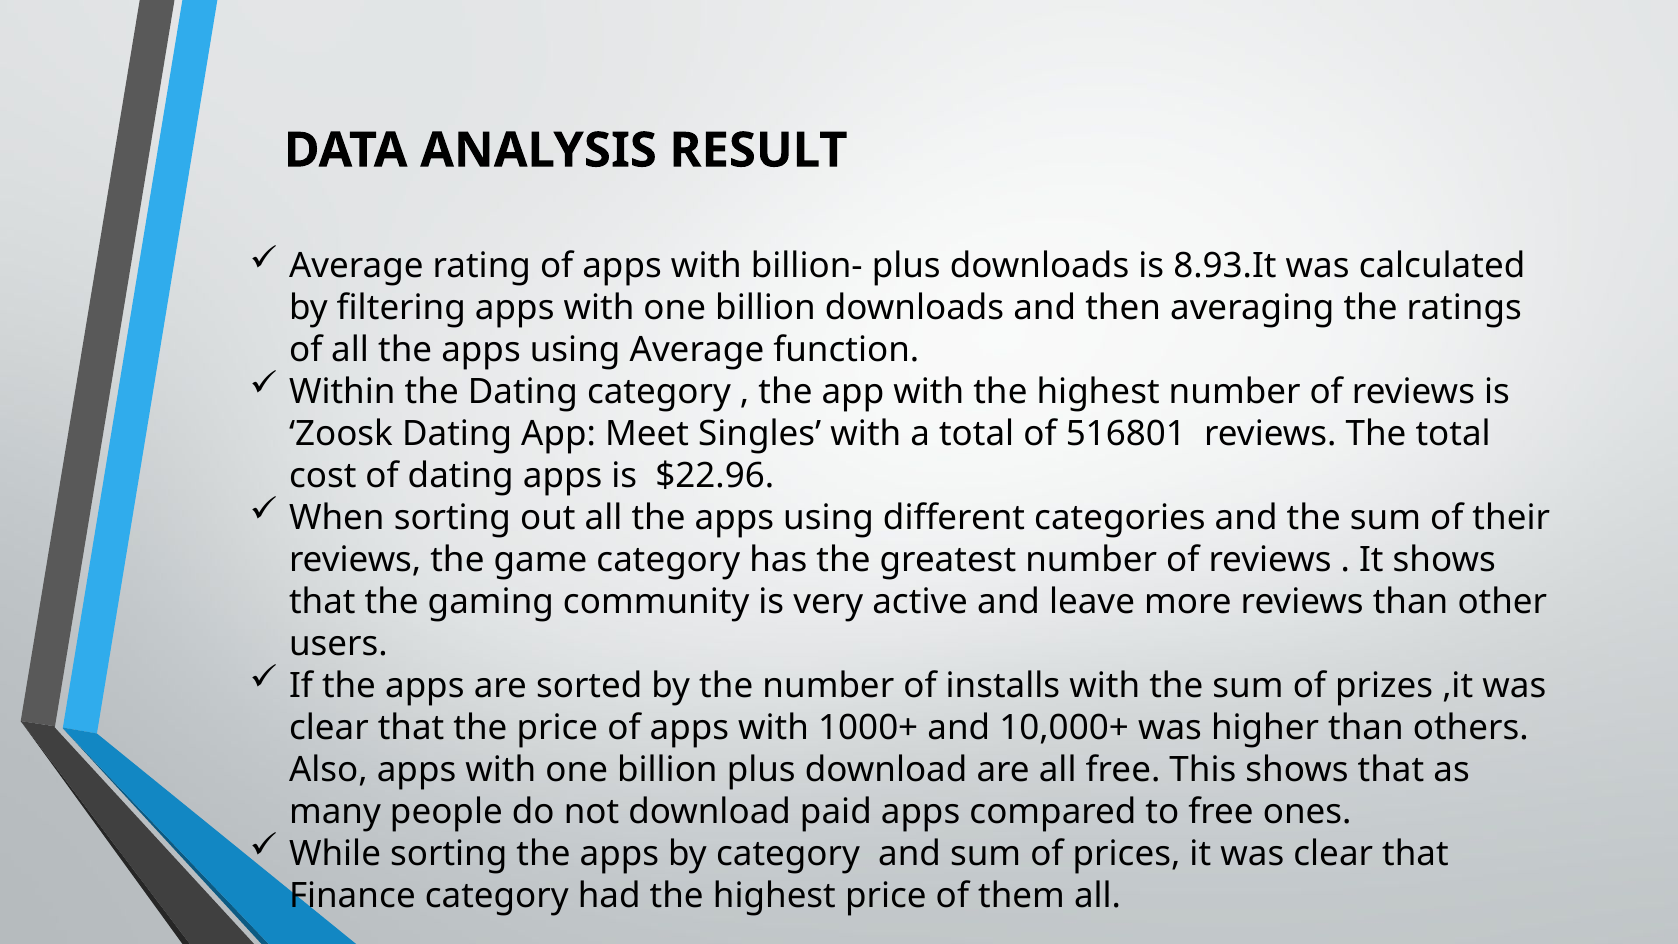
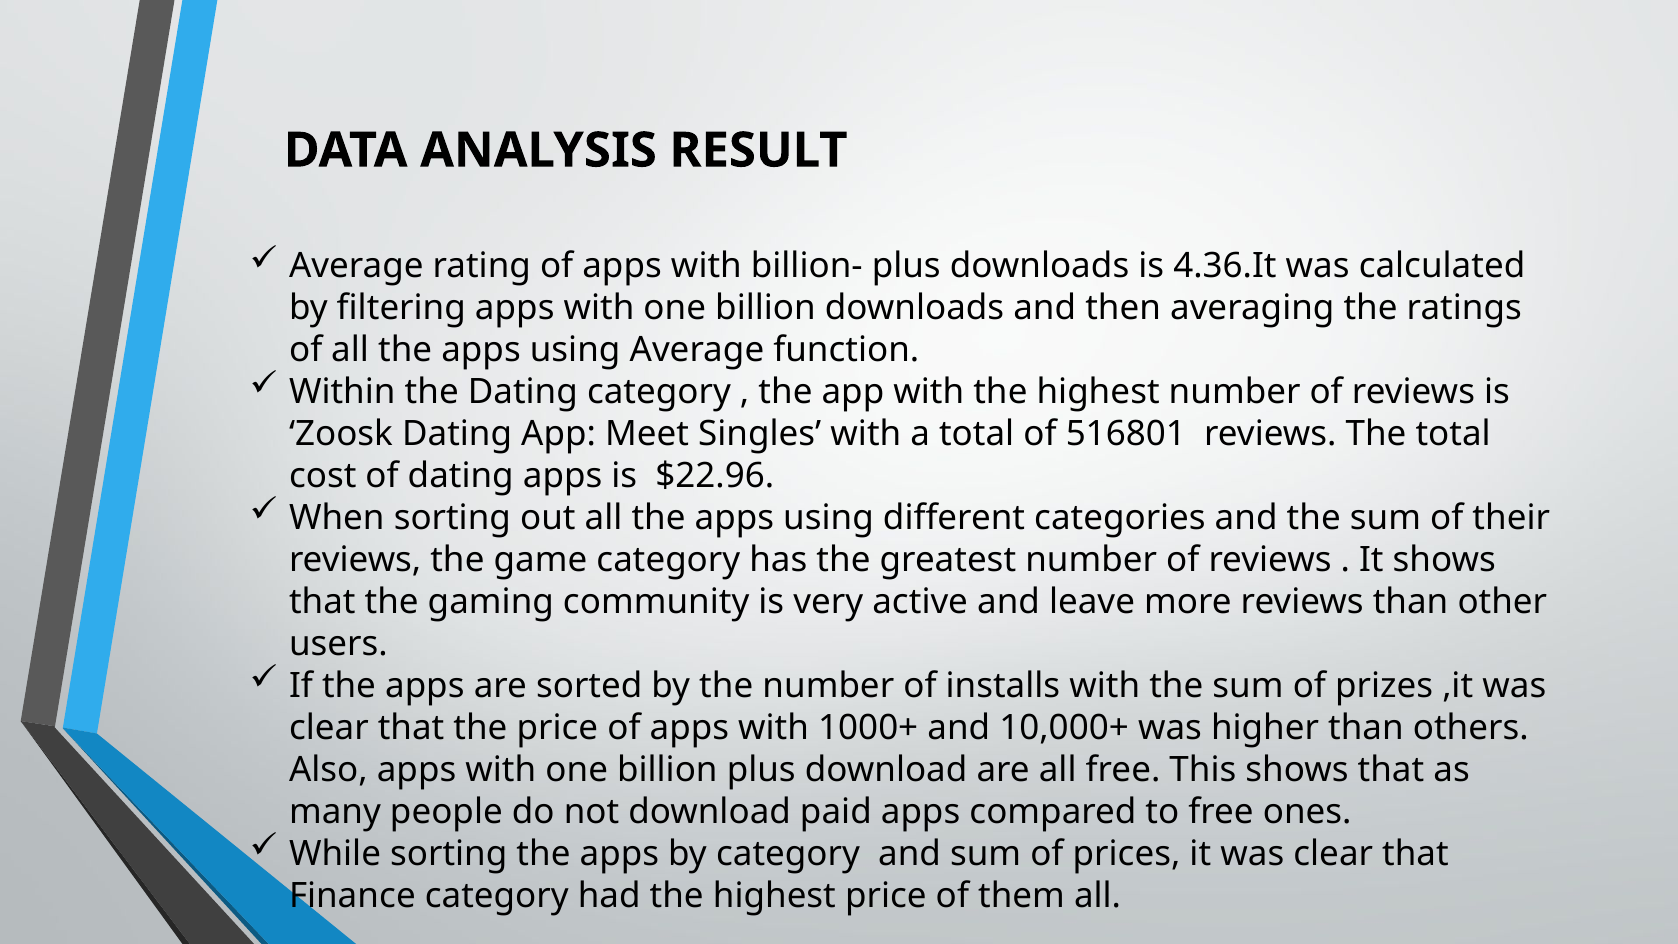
8.93.It: 8.93.It -> 4.36.It
